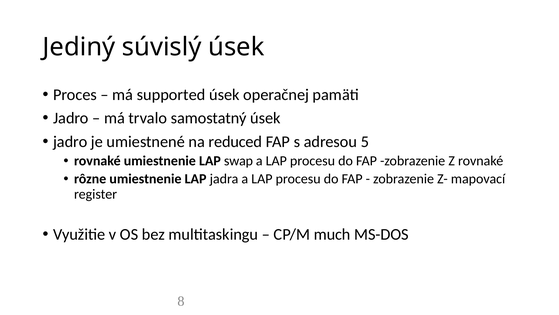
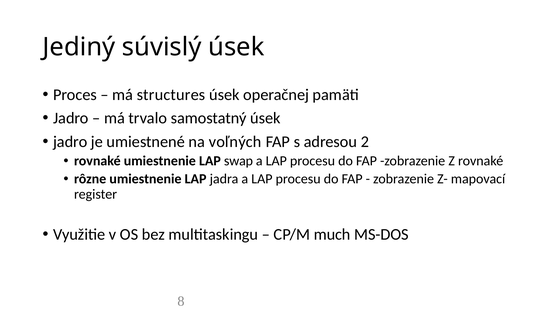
supported: supported -> structures
reduced: reduced -> voľných
5: 5 -> 2
